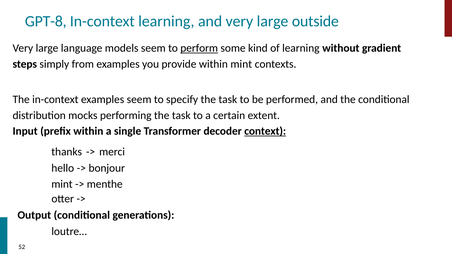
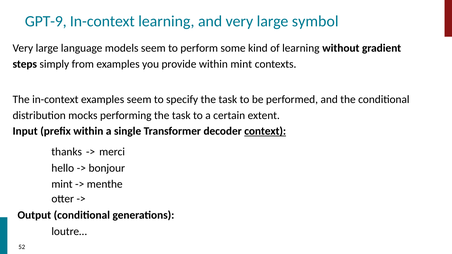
GPT-8: GPT-8 -> GPT-9
outside: outside -> symbol
perform underline: present -> none
